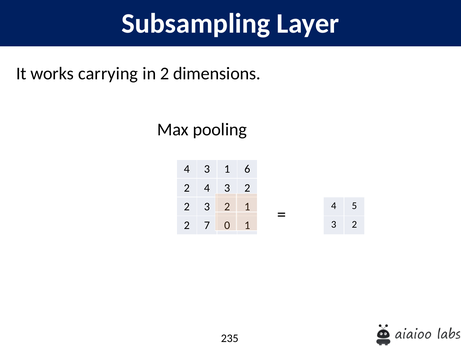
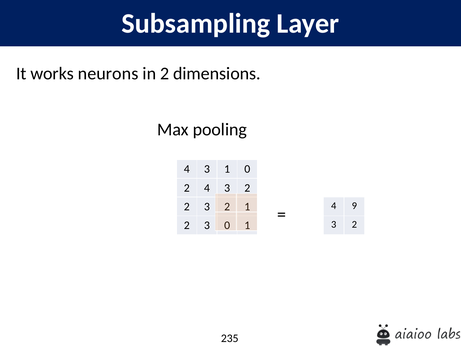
carrying: carrying -> neurons
1 6: 6 -> 0
5: 5 -> 9
7 at (207, 225): 7 -> 3
